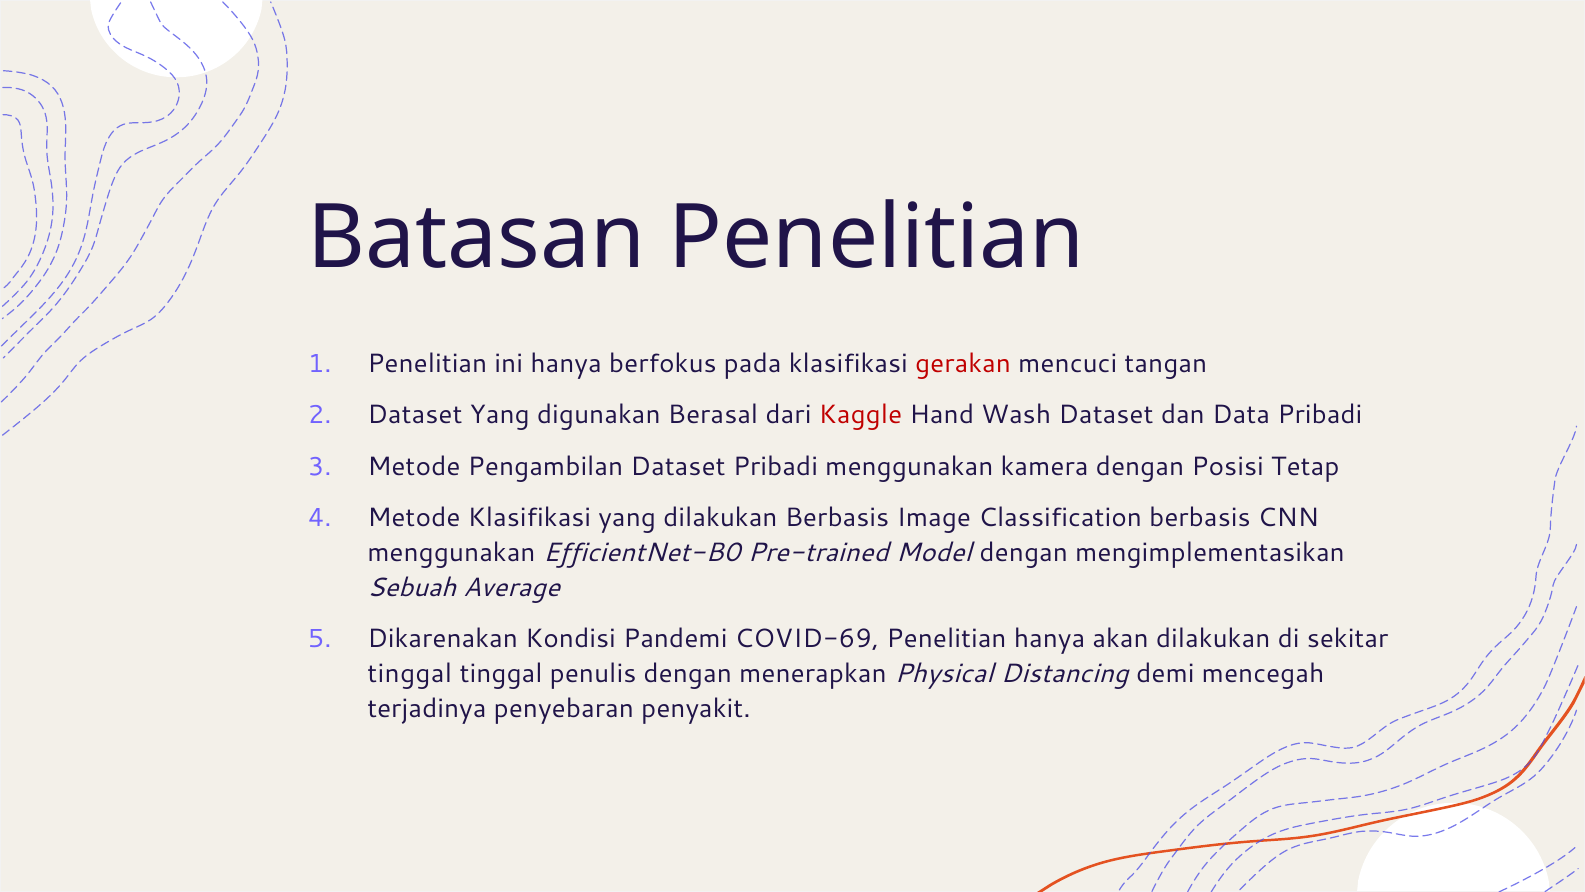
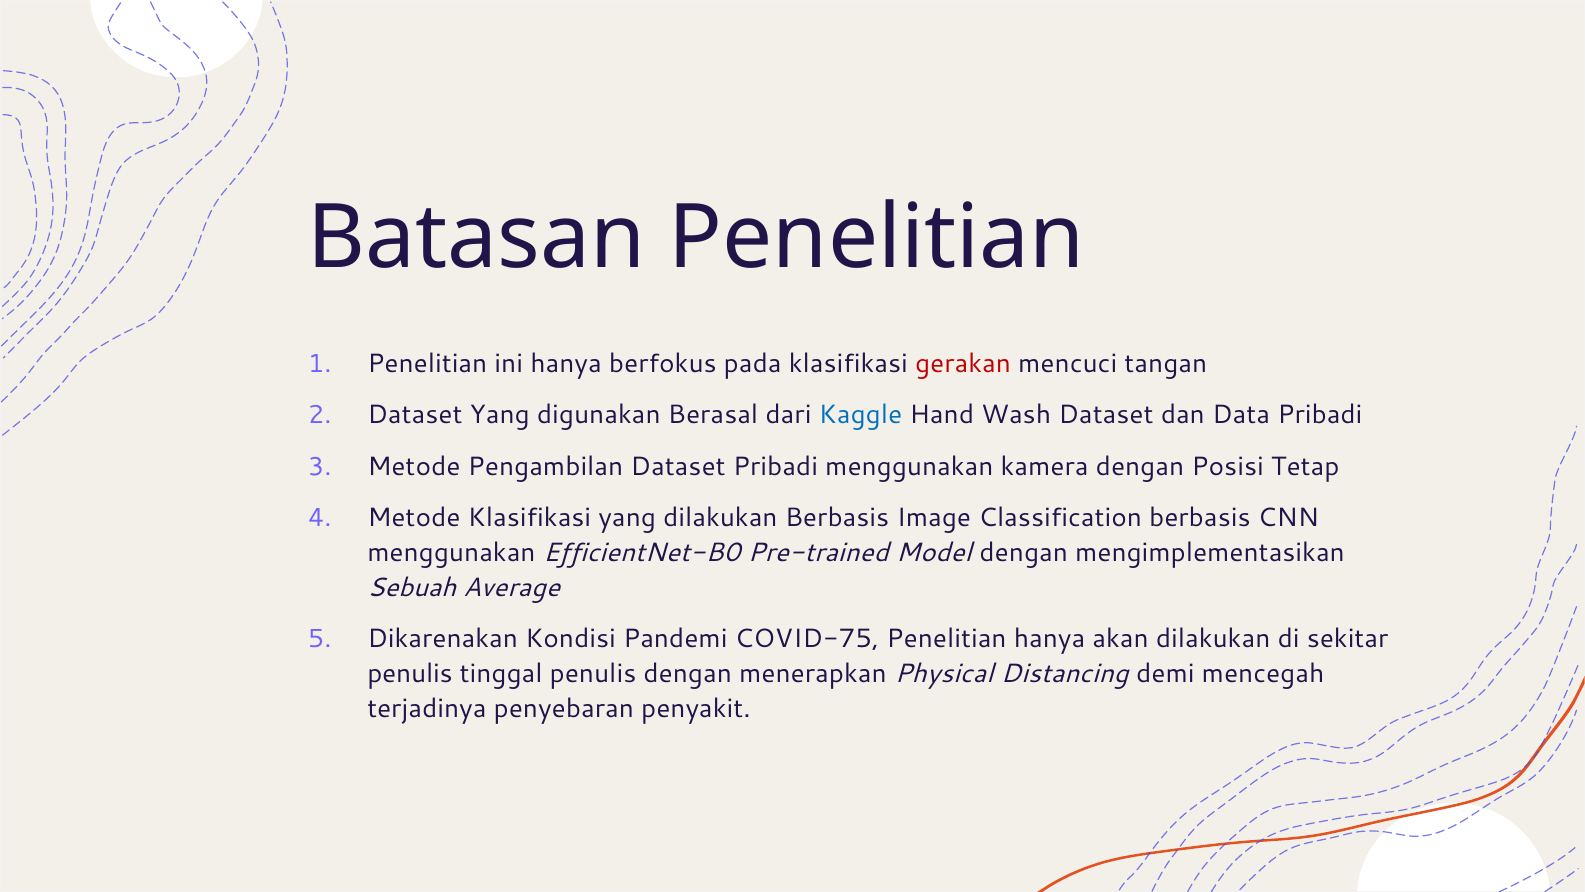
Kaggle colour: red -> blue
COVID-69: COVID-69 -> COVID-75
tinggal at (410, 673): tinggal -> penulis
